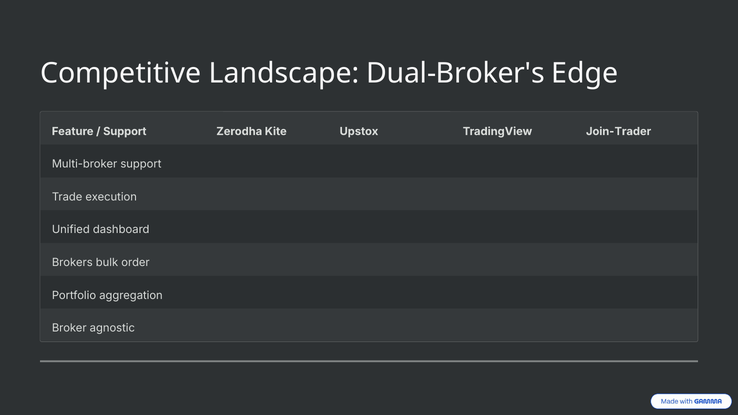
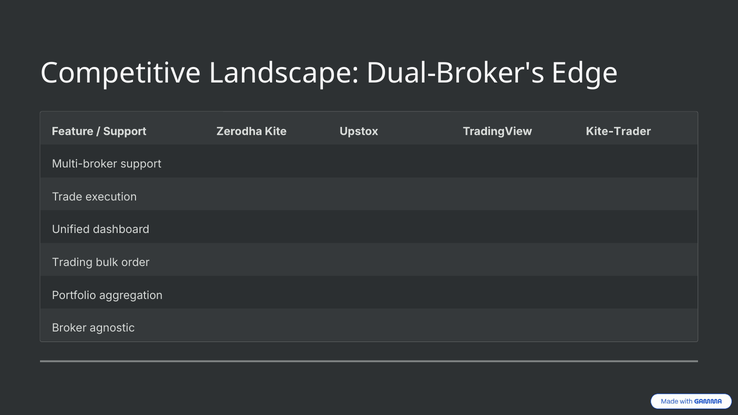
Join-Trader: Join-Trader -> Kite-Trader
Brokers: Brokers -> Trading
